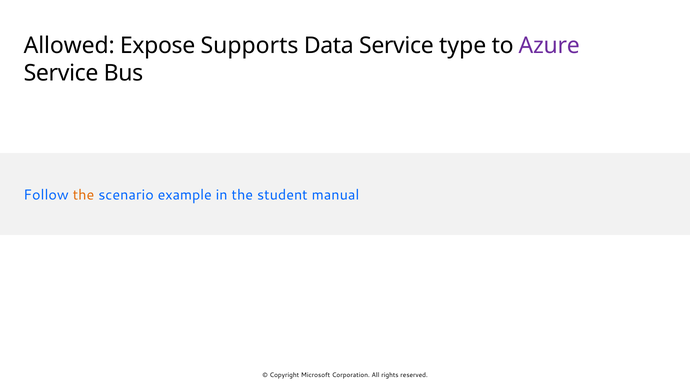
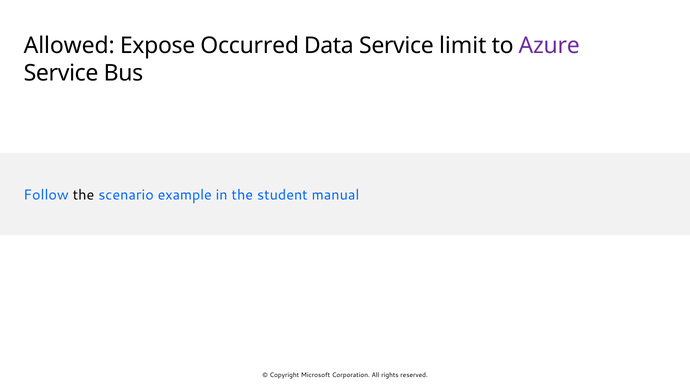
Supports: Supports -> Occurred
type: type -> limit
the at (84, 195) colour: orange -> black
